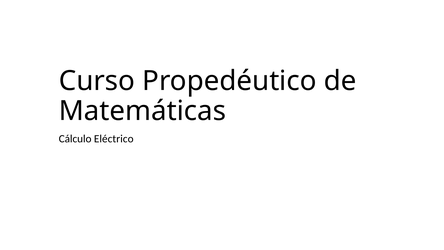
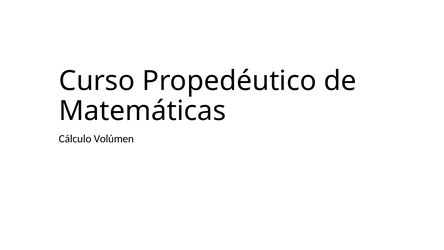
Eléctrico: Eléctrico -> Volúmen
